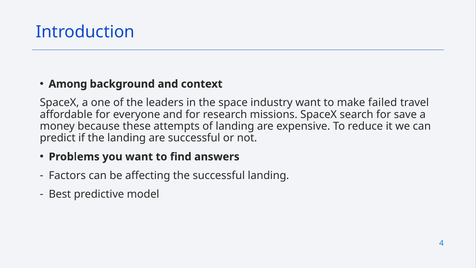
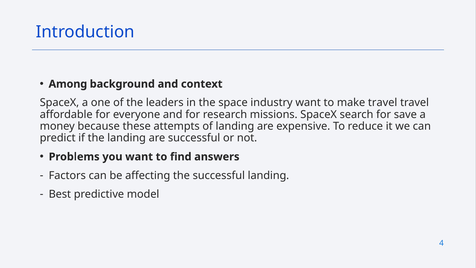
make failed: failed -> travel
